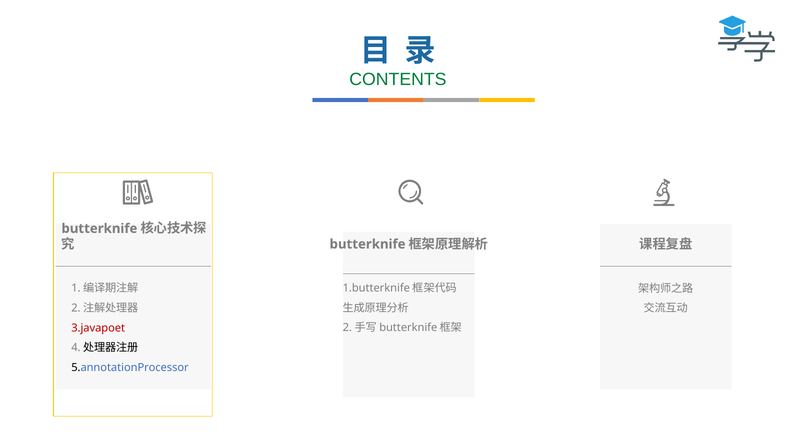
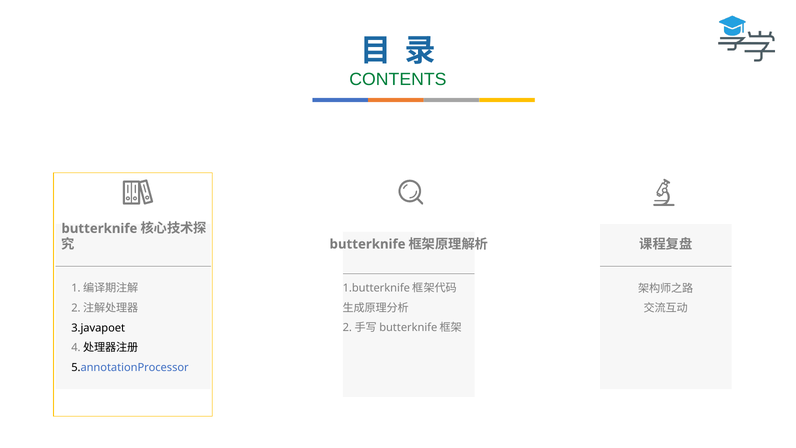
3.javapoet colour: red -> black
